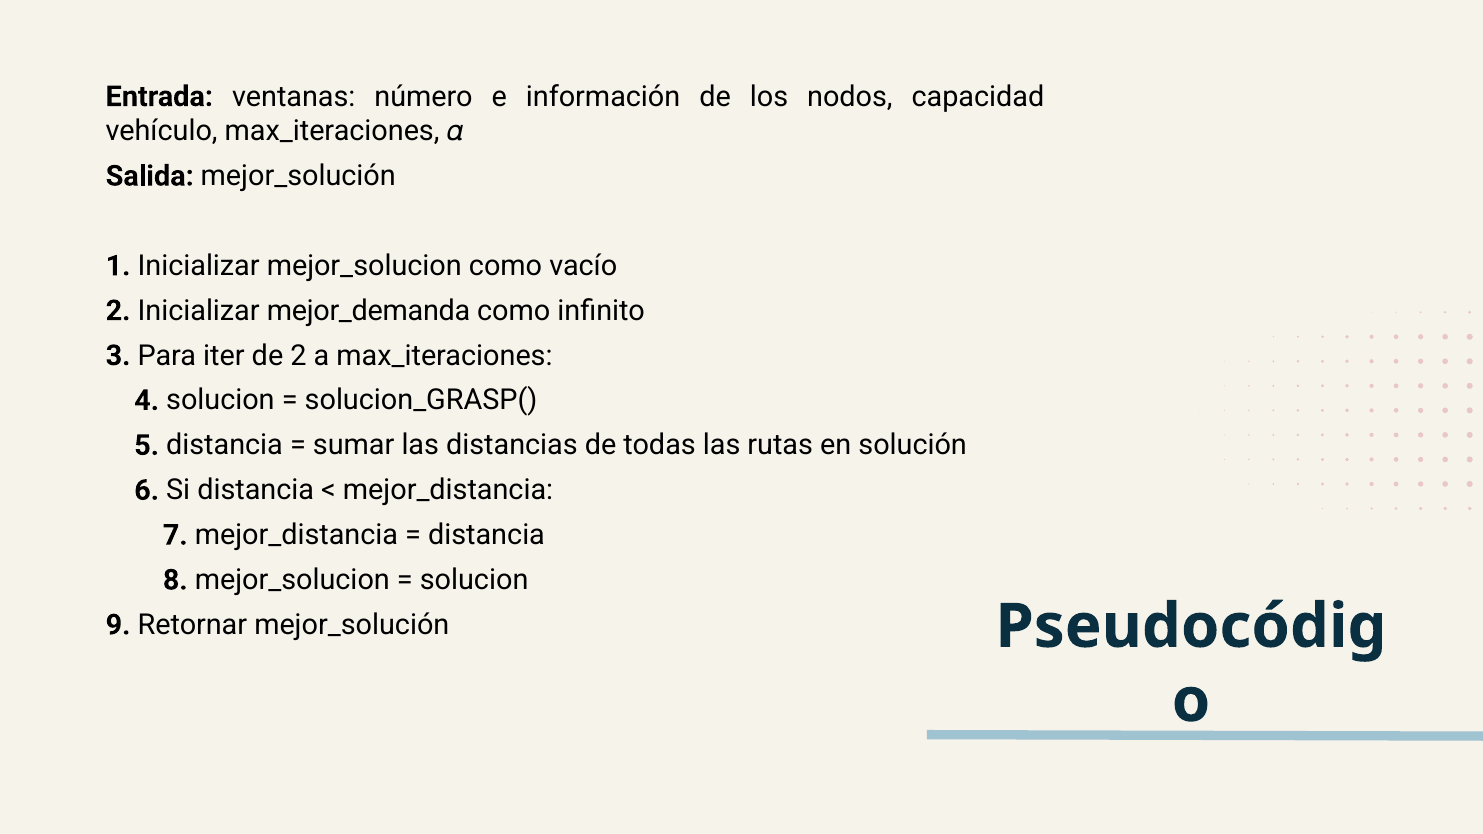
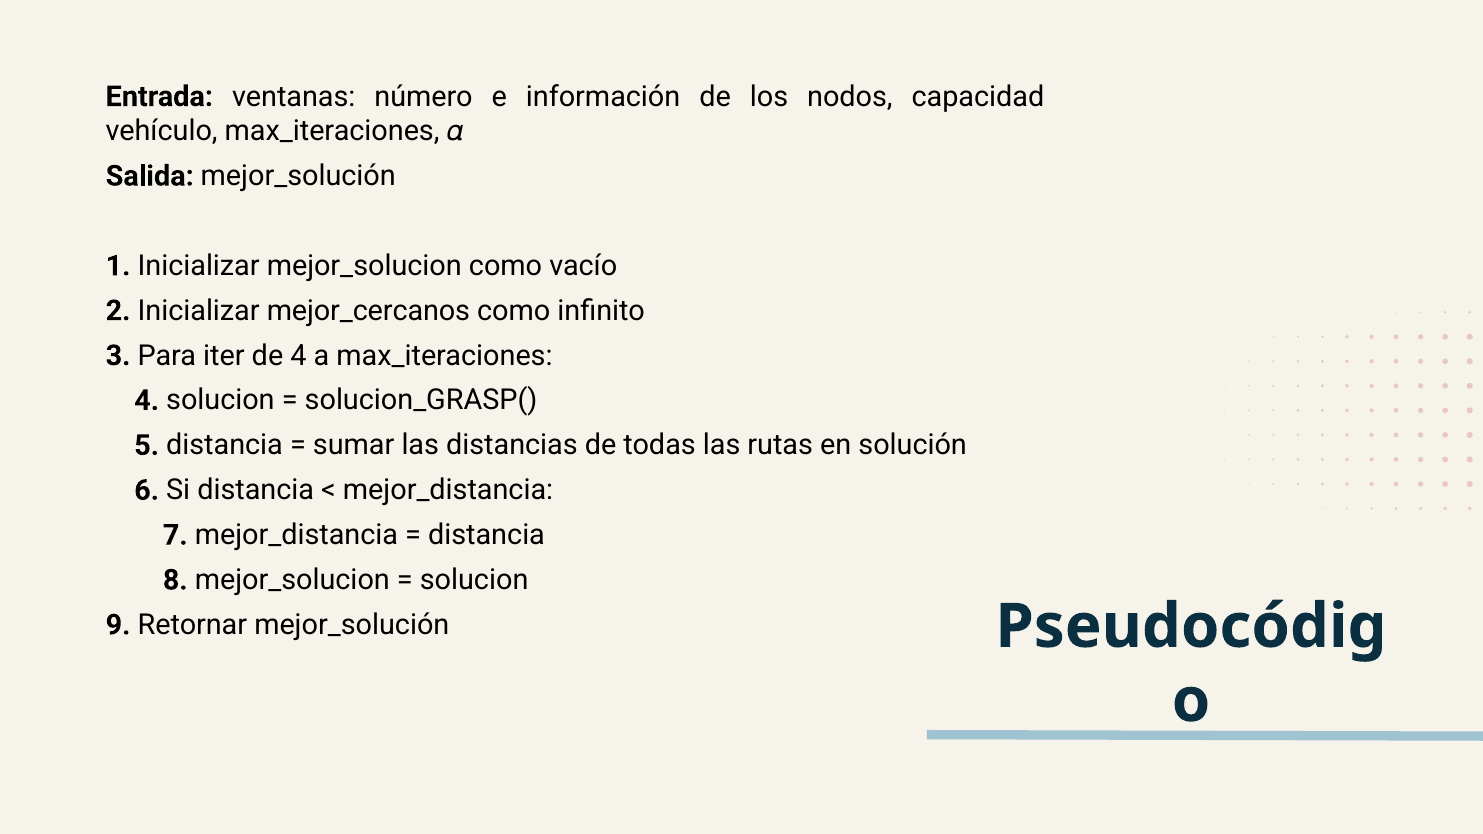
mejor_demanda: mejor_demanda -> mejor_cercanos
de 2: 2 -> 4
